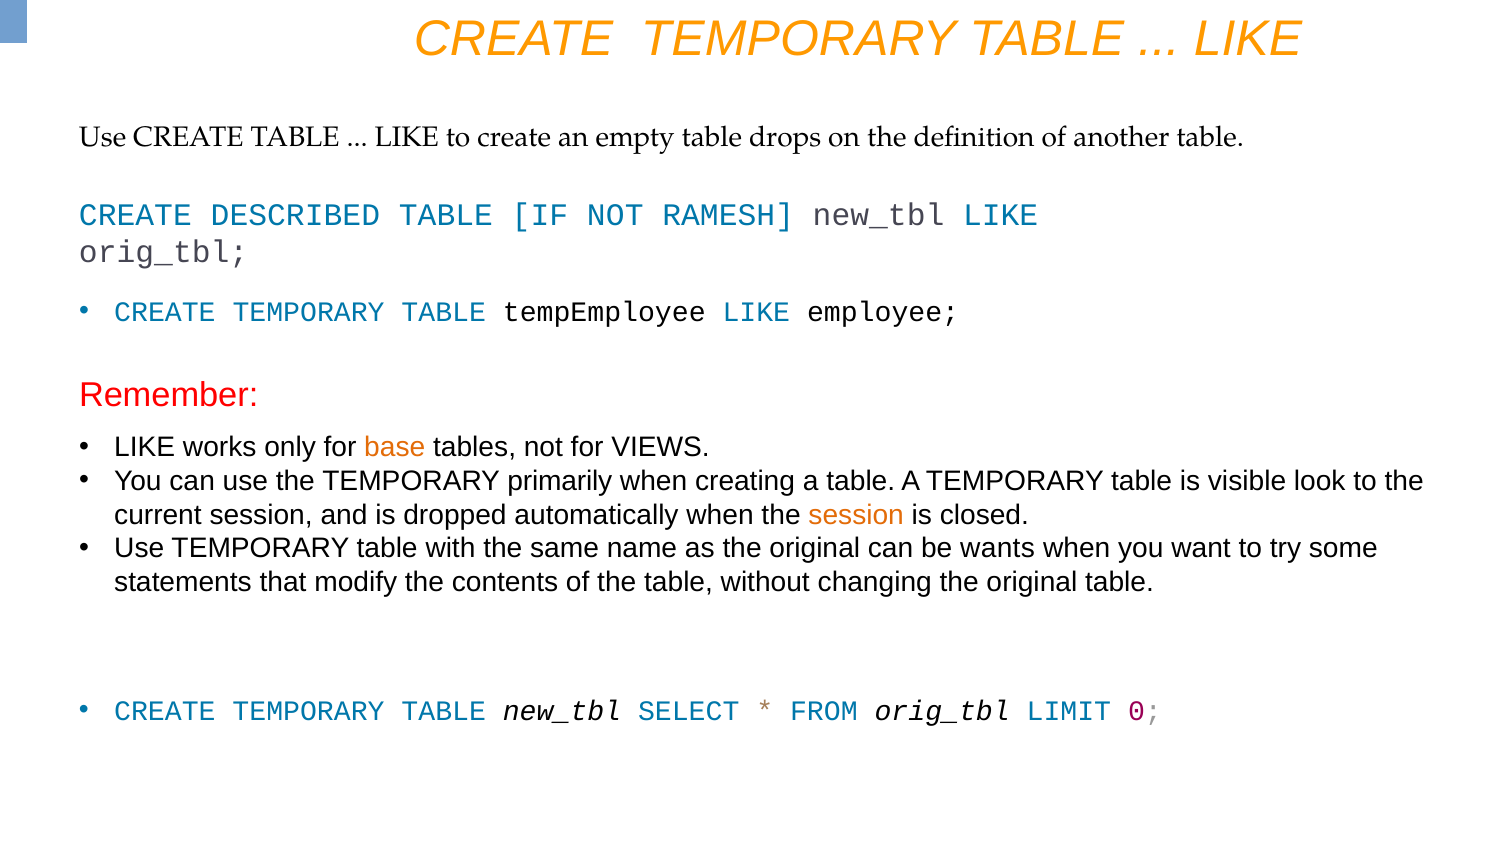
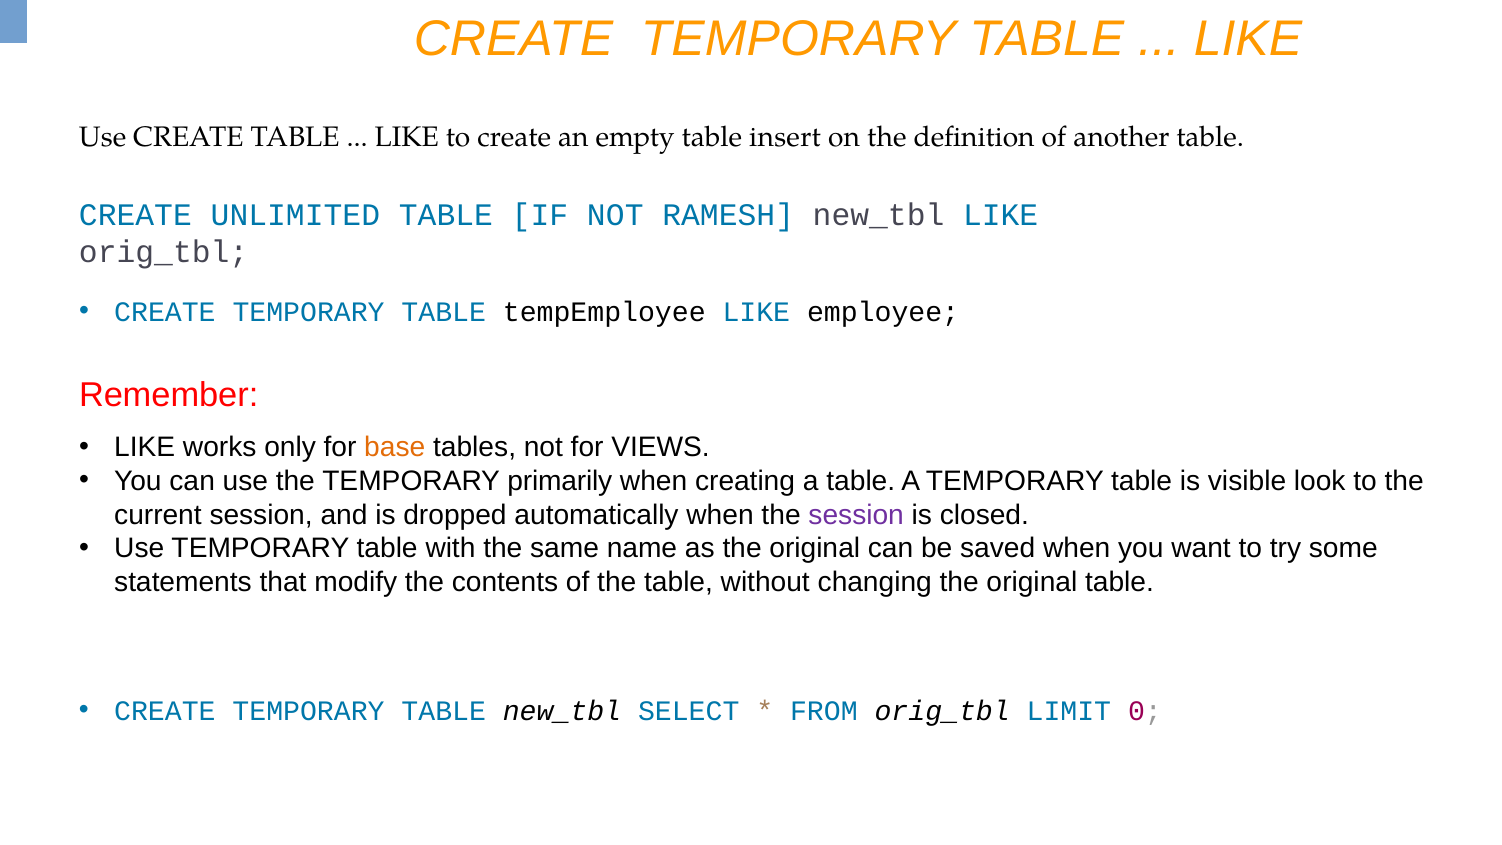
drops: drops -> insert
DESCRIBED: DESCRIBED -> UNLIMITED
session at (856, 515) colour: orange -> purple
wants: wants -> saved
